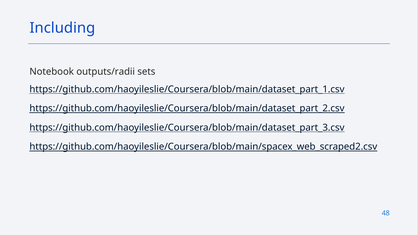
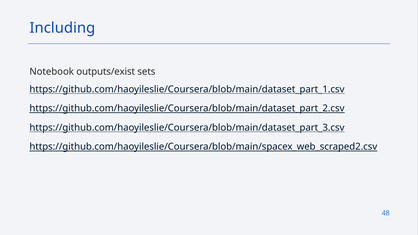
outputs/radii: outputs/radii -> outputs/exist
